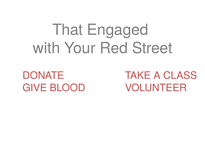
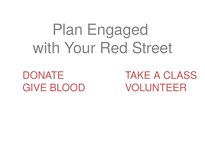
That: That -> Plan
